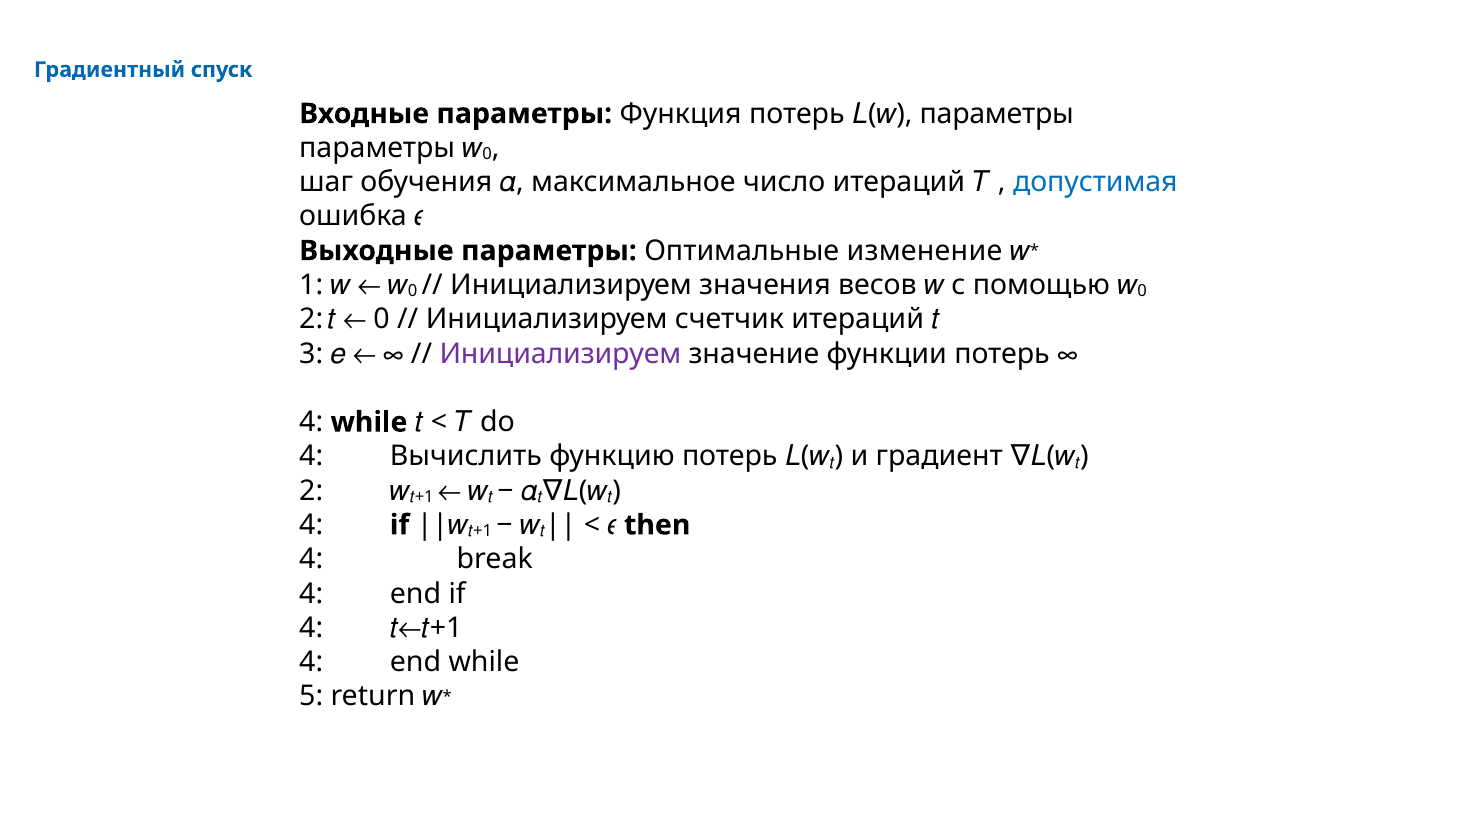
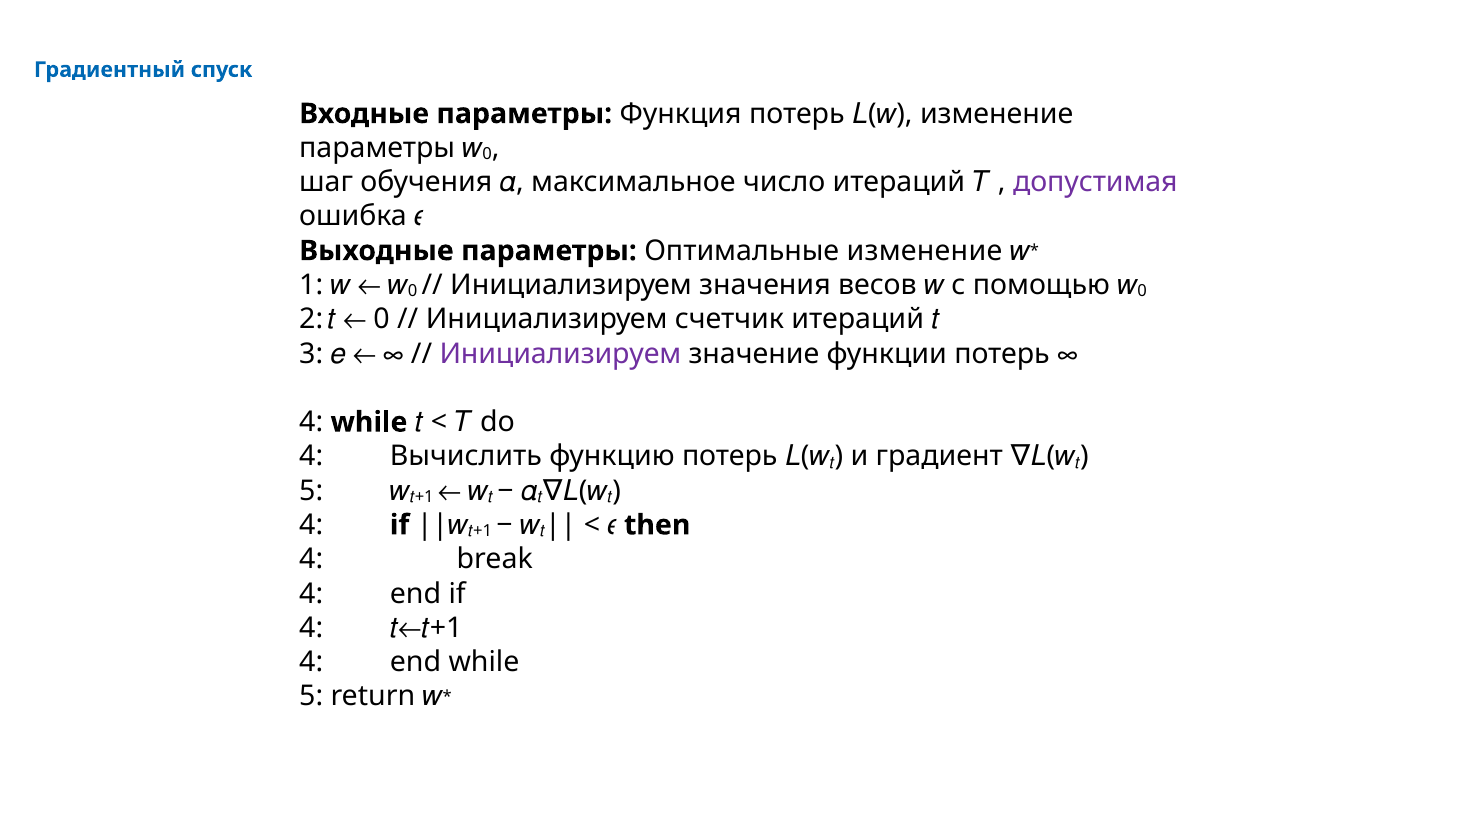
параметры at (997, 114): параметры -> изменение
допустимая colour: blue -> purple
2 at (311, 491): 2 -> 5
